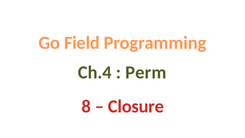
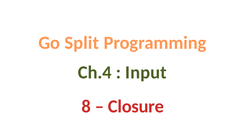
Field: Field -> Split
Perm: Perm -> Input
